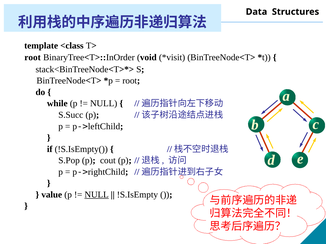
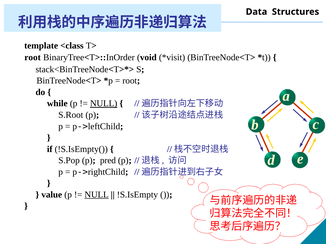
NULL at (104, 104) underline: none -> present
S.Succ: S.Succ -> S.Root
cout: cout -> pred
